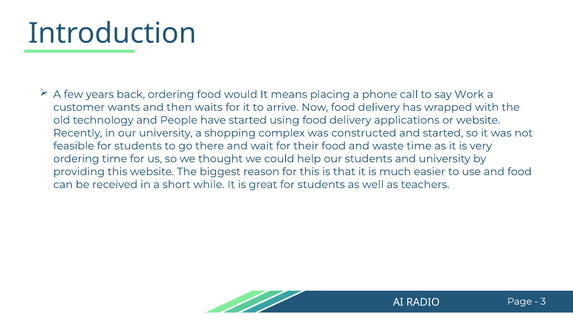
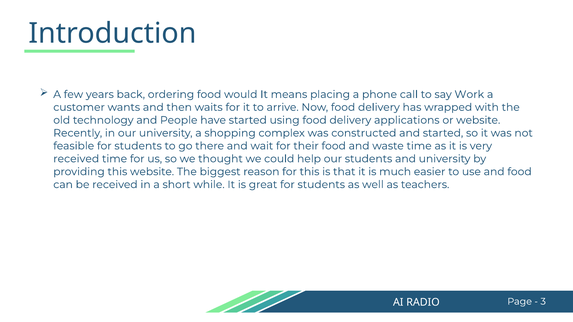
ordering at (76, 159): ordering -> received
